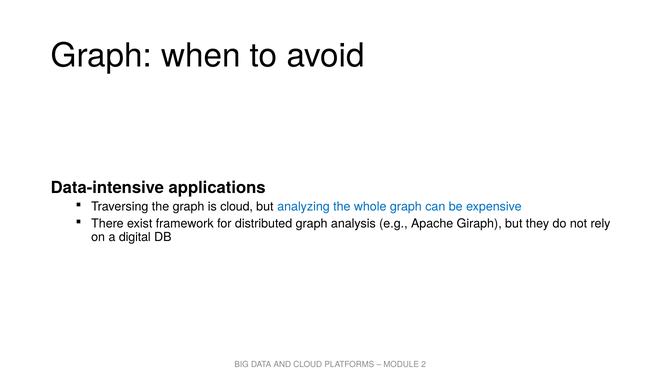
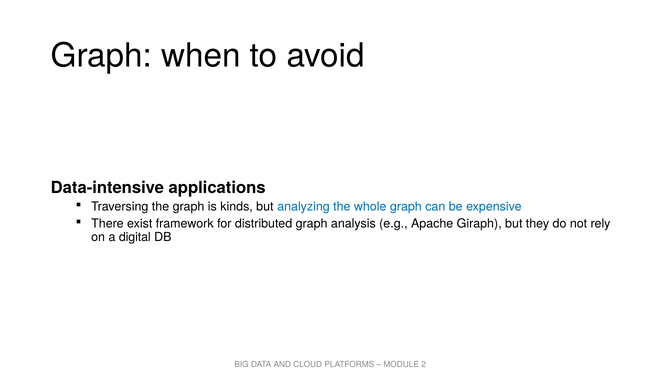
is cloud: cloud -> kinds
